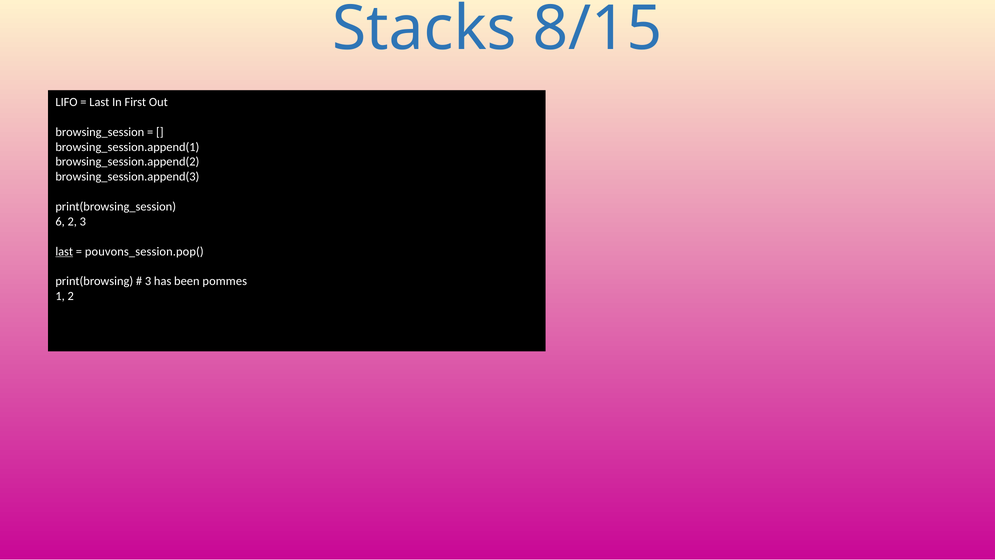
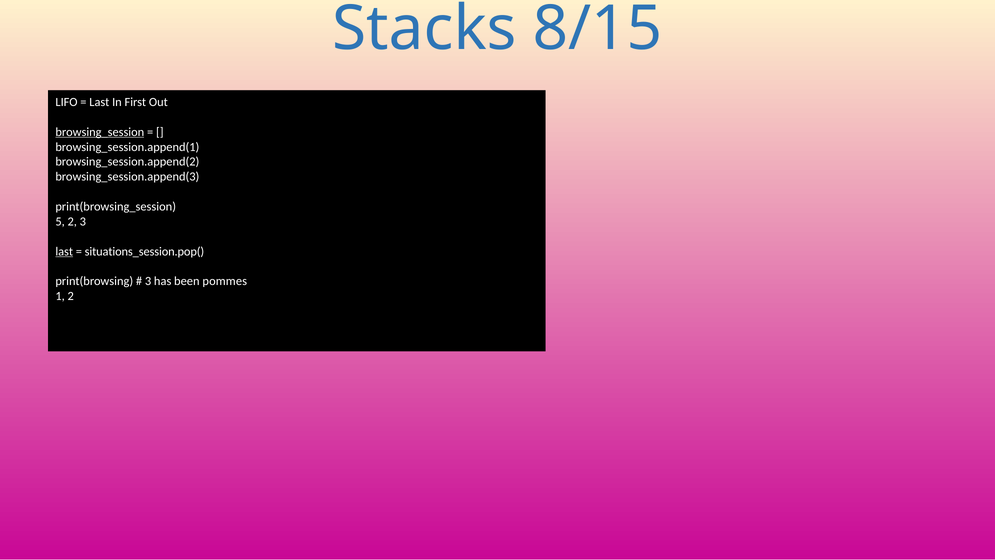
browsing_session underline: none -> present
6: 6 -> 5
pouvons_session.pop(: pouvons_session.pop( -> situations_session.pop(
